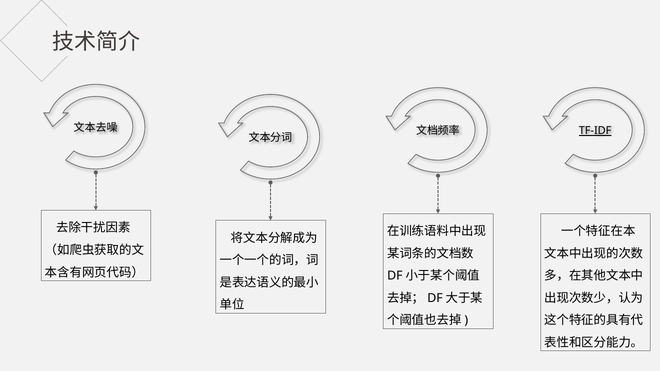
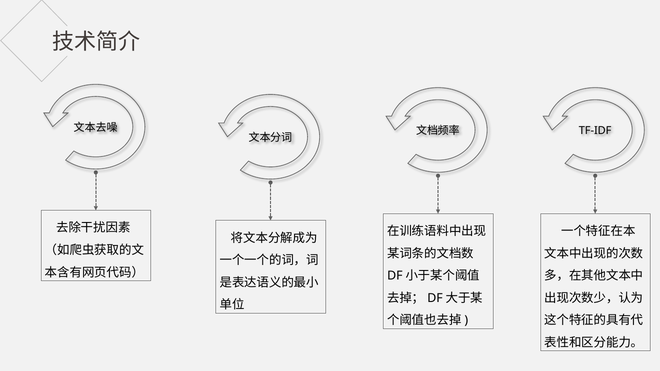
TF-IDF underline: present -> none
